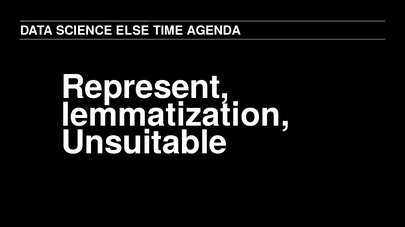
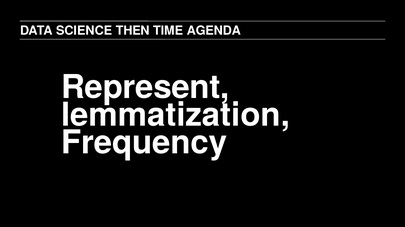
ELSE: ELSE -> THEN
Unsuitable: Unsuitable -> Frequency
